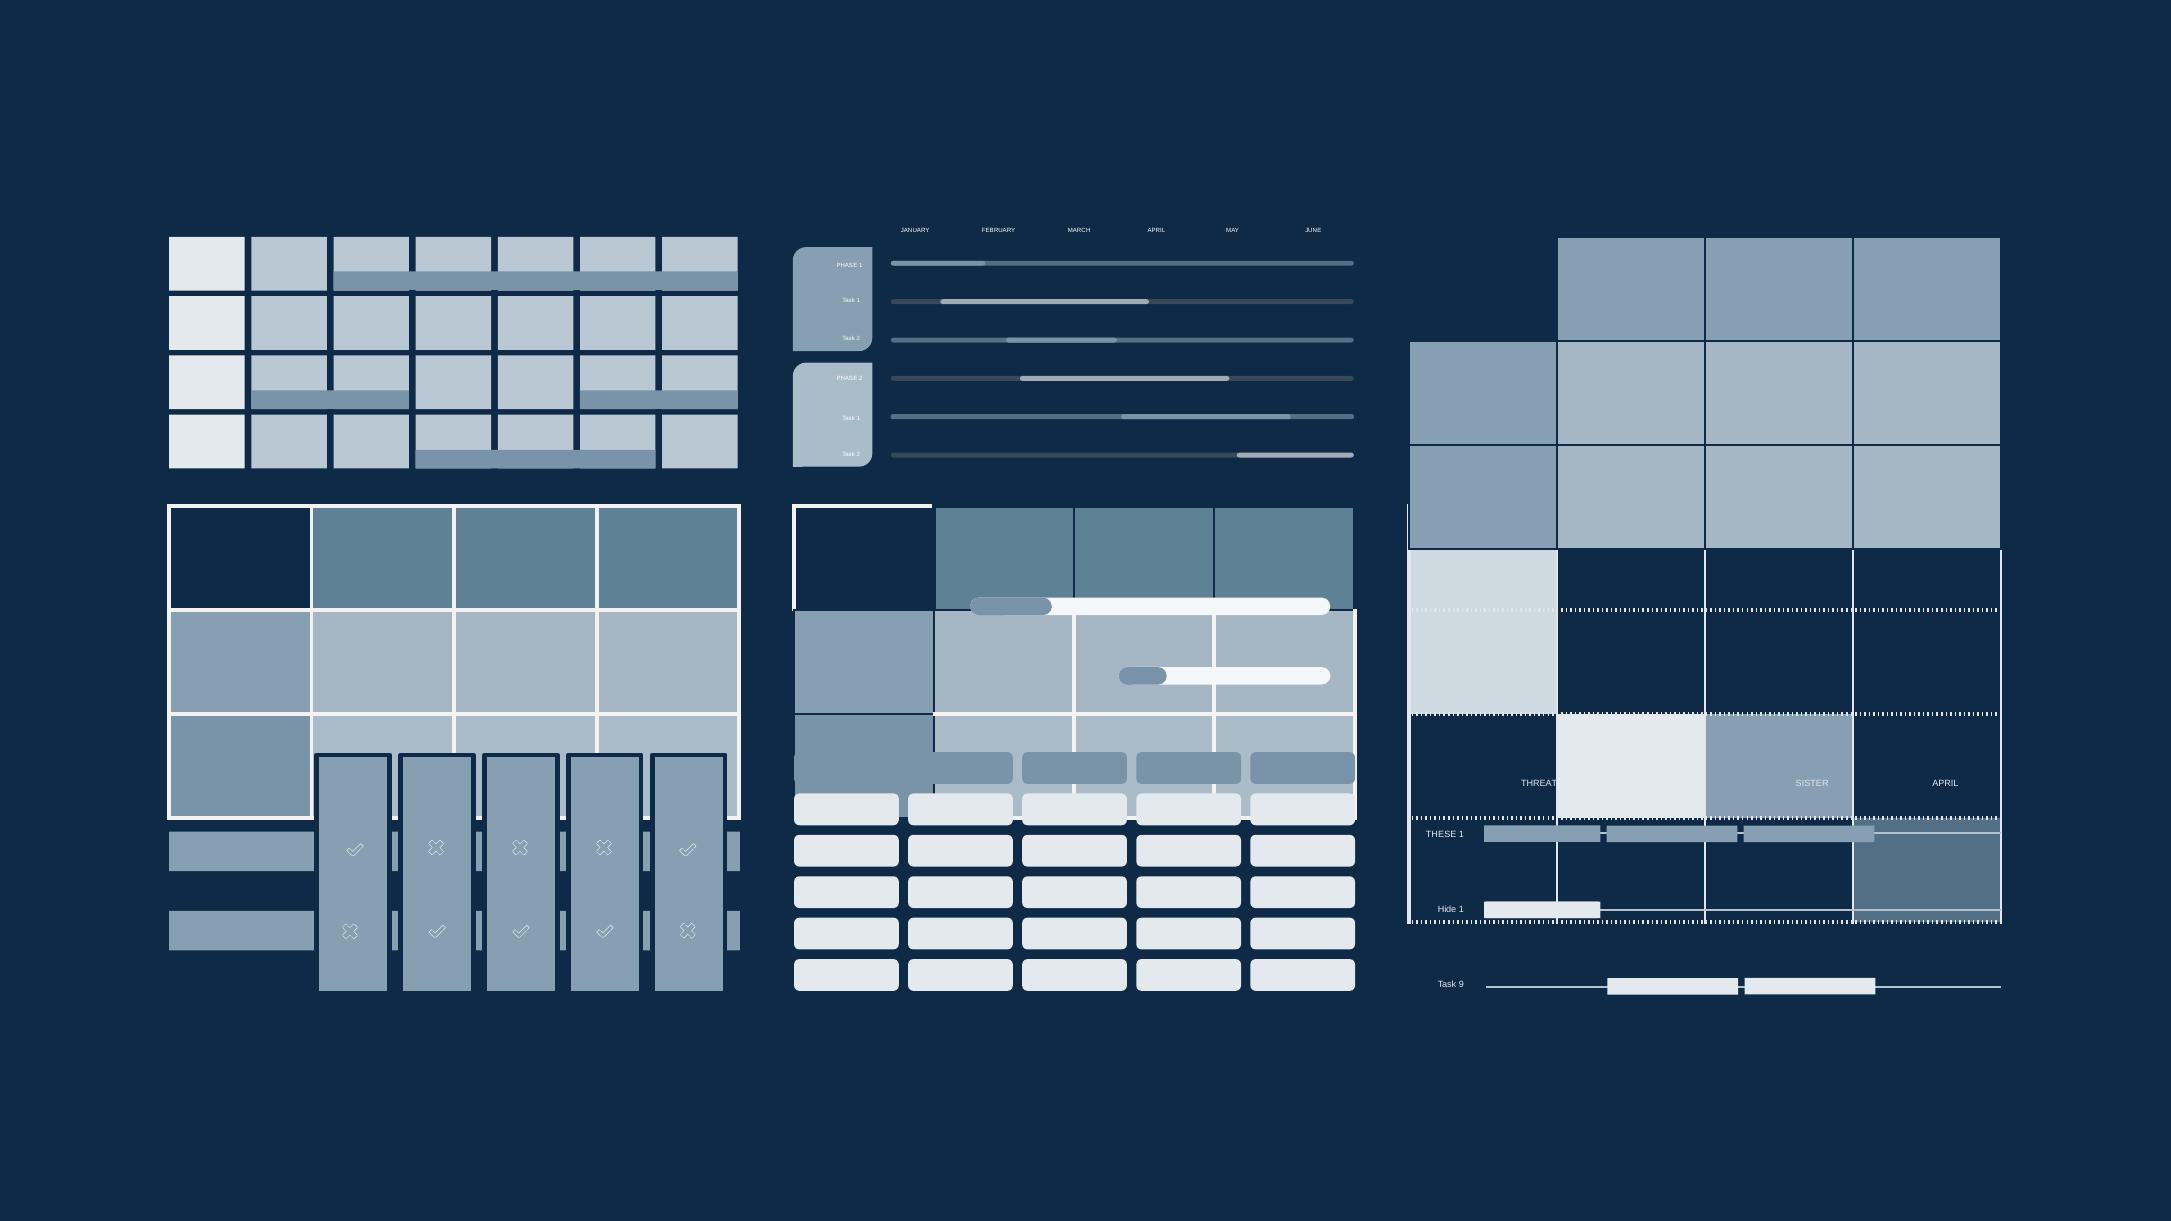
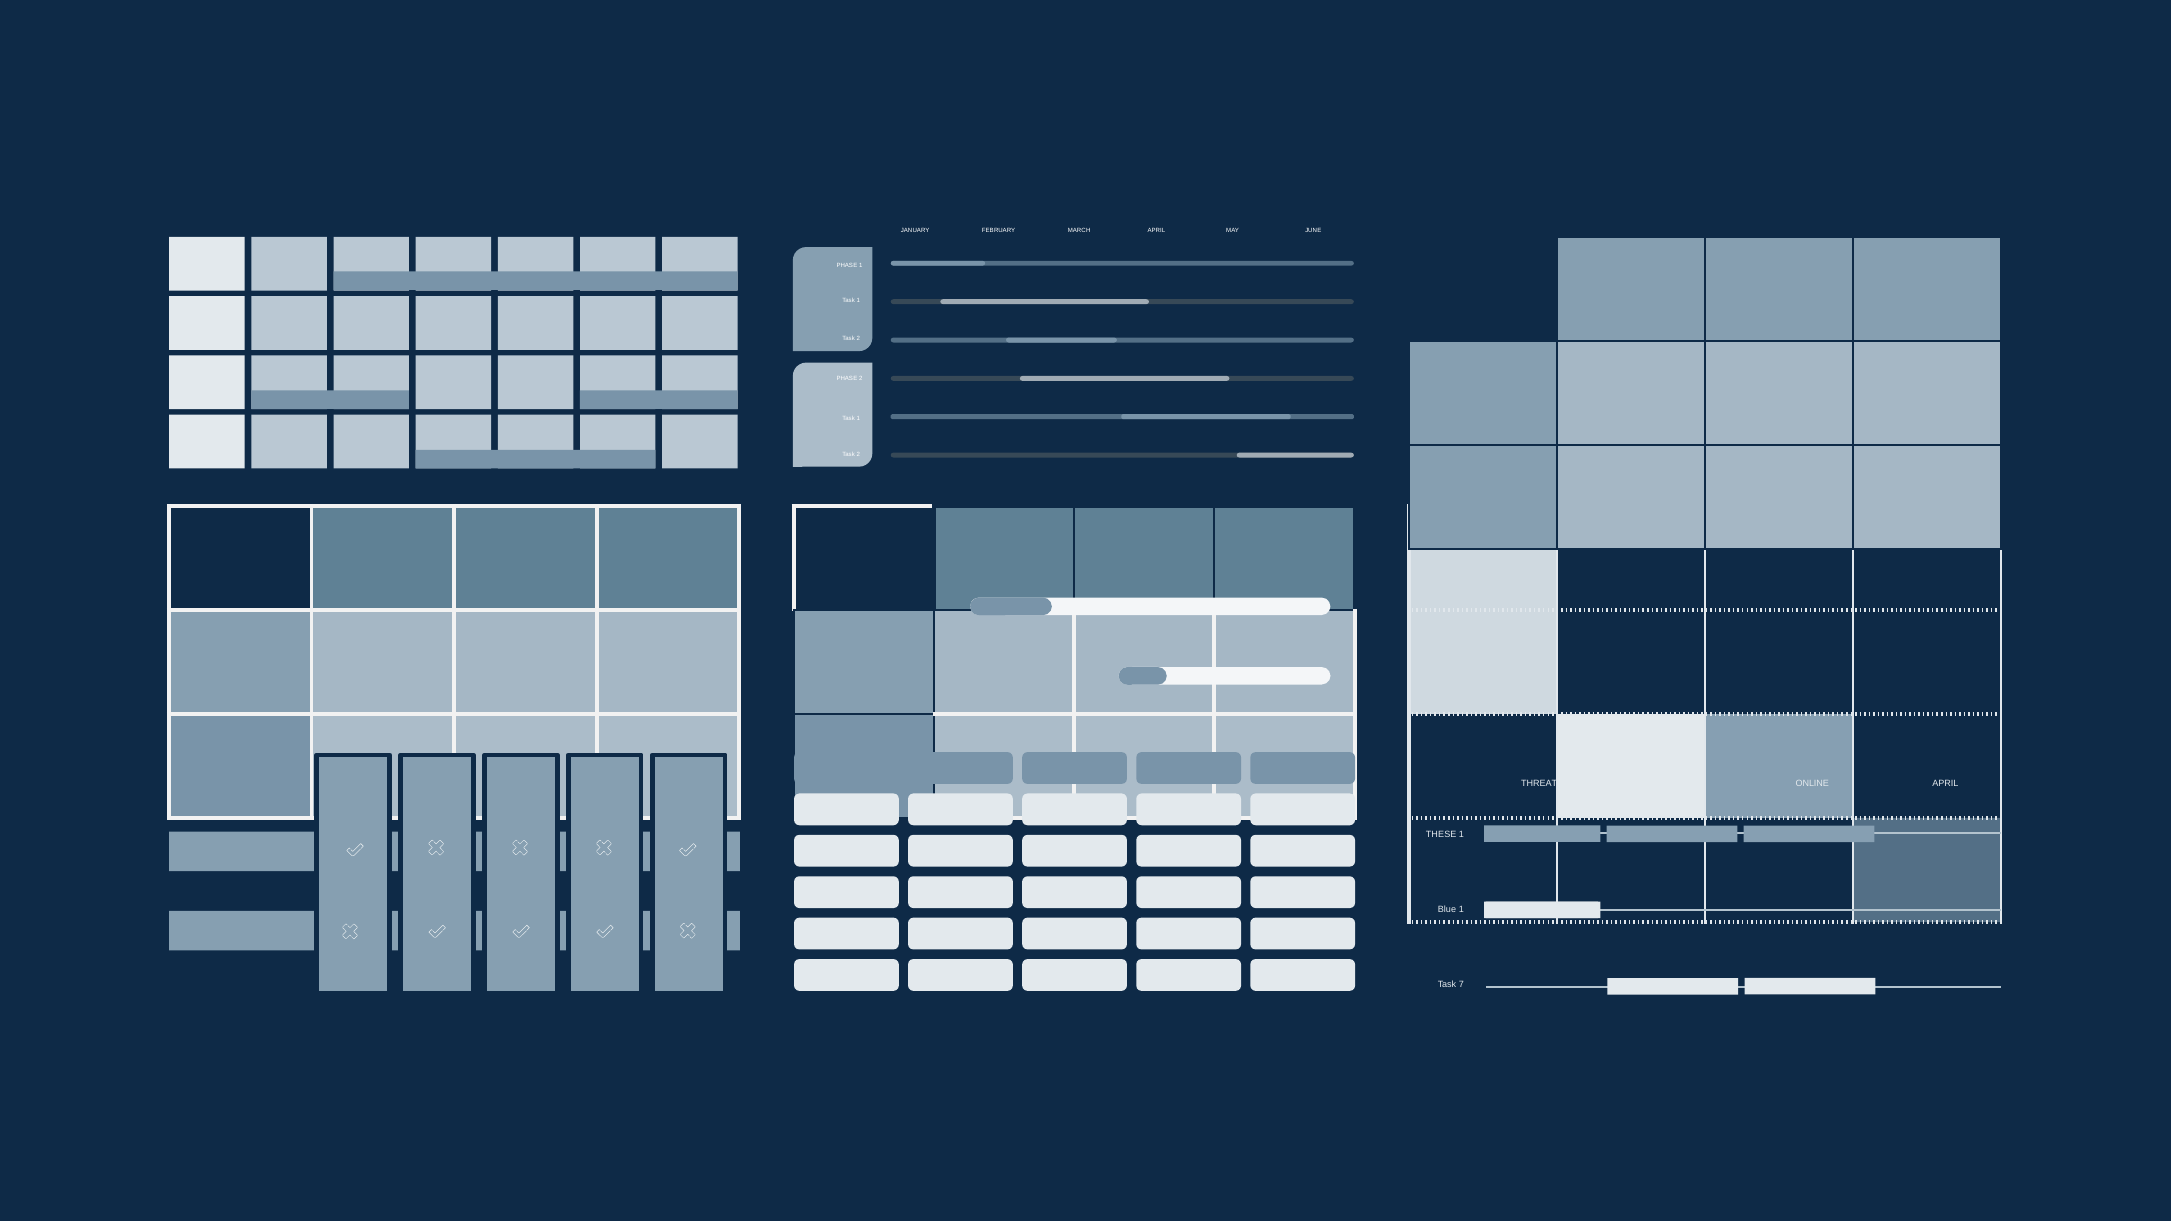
SISTER: SISTER -> ONLINE
Hide: Hide -> Blue
9: 9 -> 7
